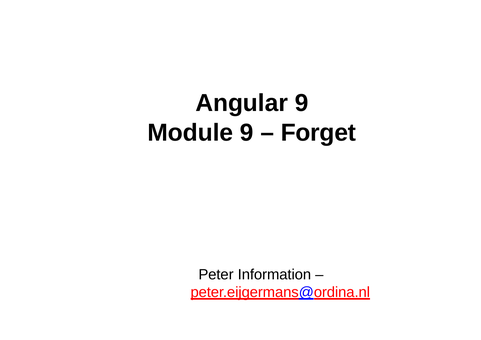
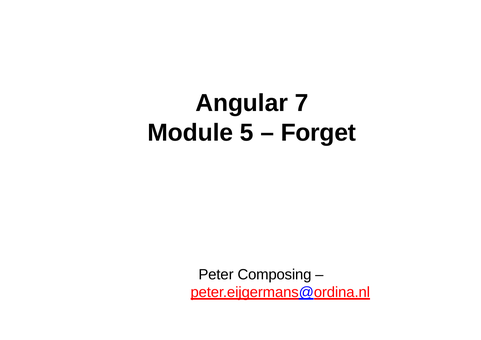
Angular 9: 9 -> 7
Module 9: 9 -> 5
Information: Information -> Composing
